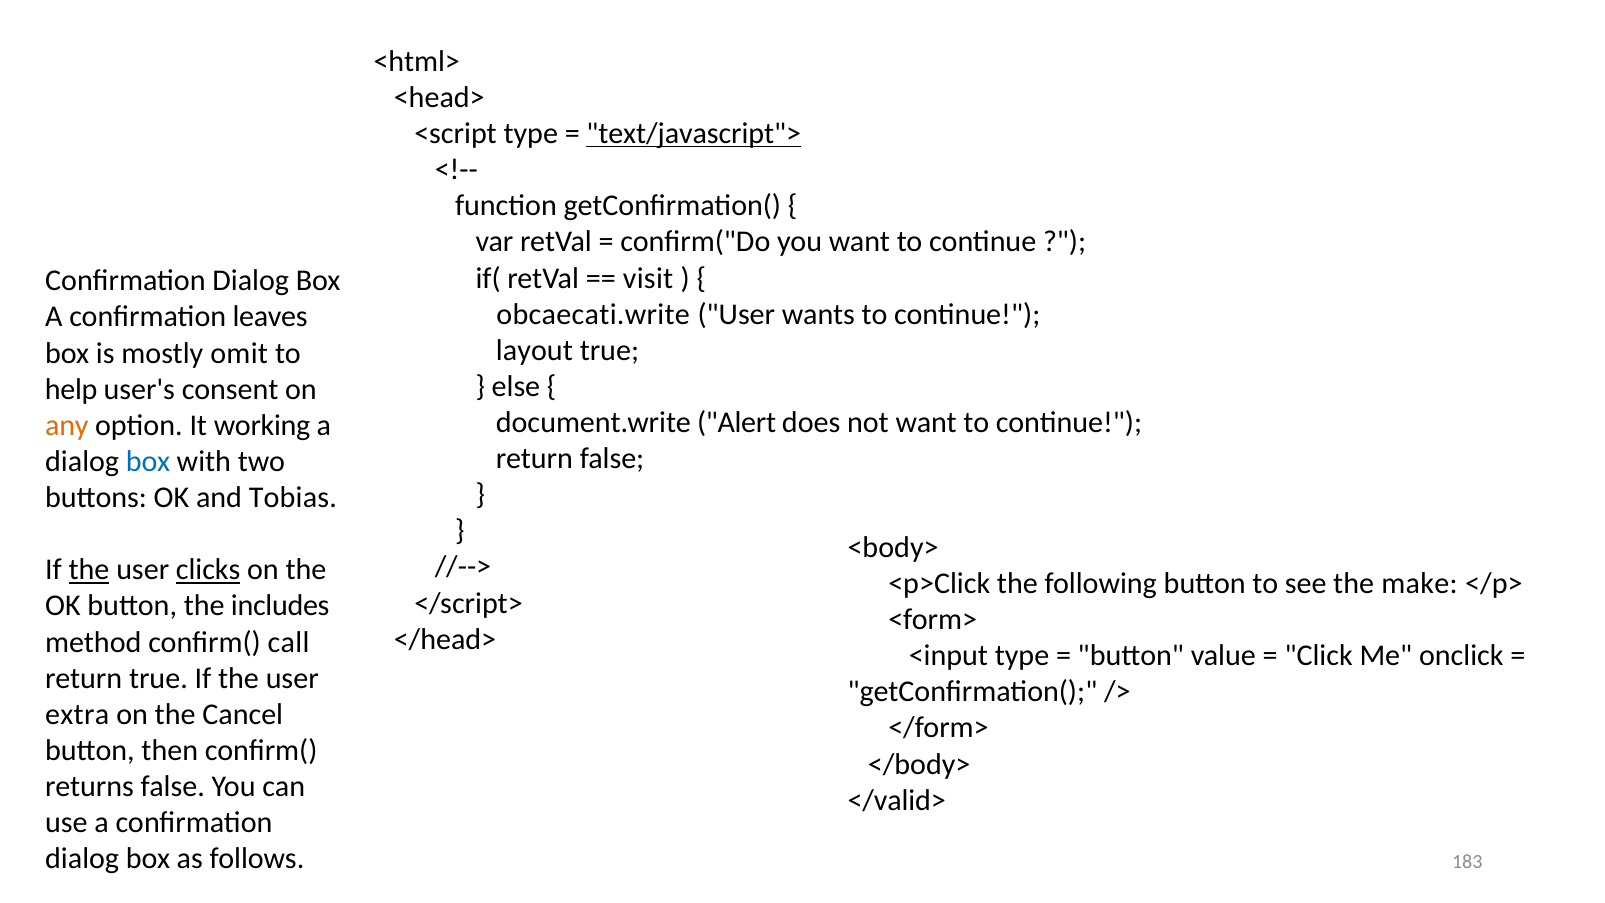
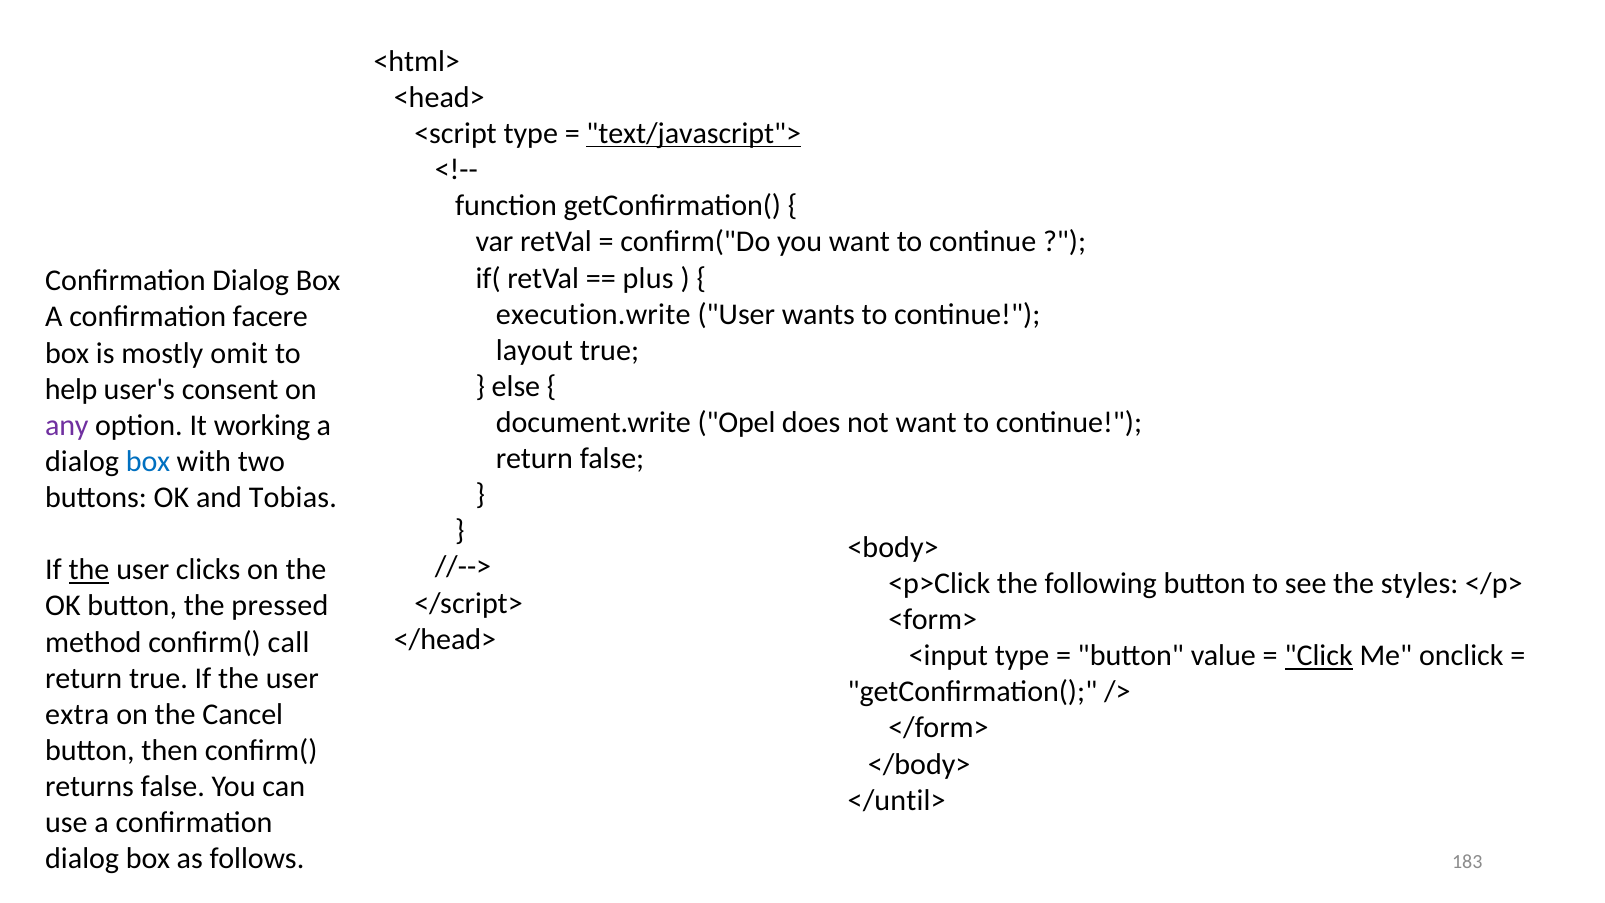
visit: visit -> plus
obcaecati.write: obcaecati.write -> execution.write
leaves: leaves -> facere
Alert: Alert -> Opel
any colour: orange -> purple
clicks underline: present -> none
make: make -> styles
includes: includes -> pressed
Click underline: none -> present
</valid>: </valid> -> </until>
